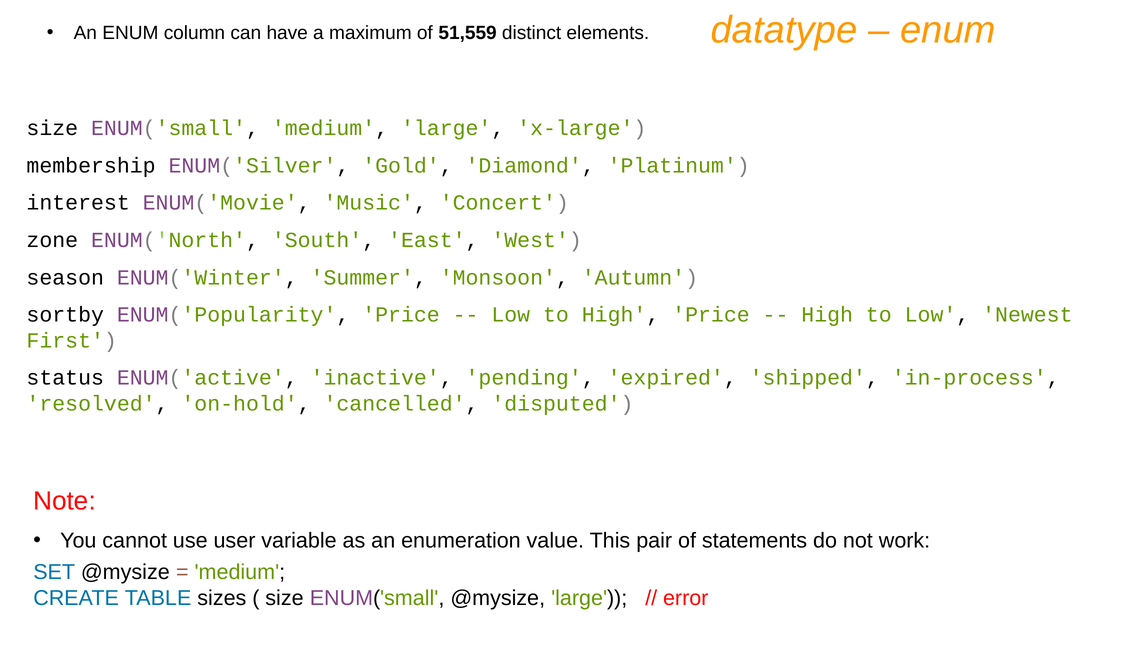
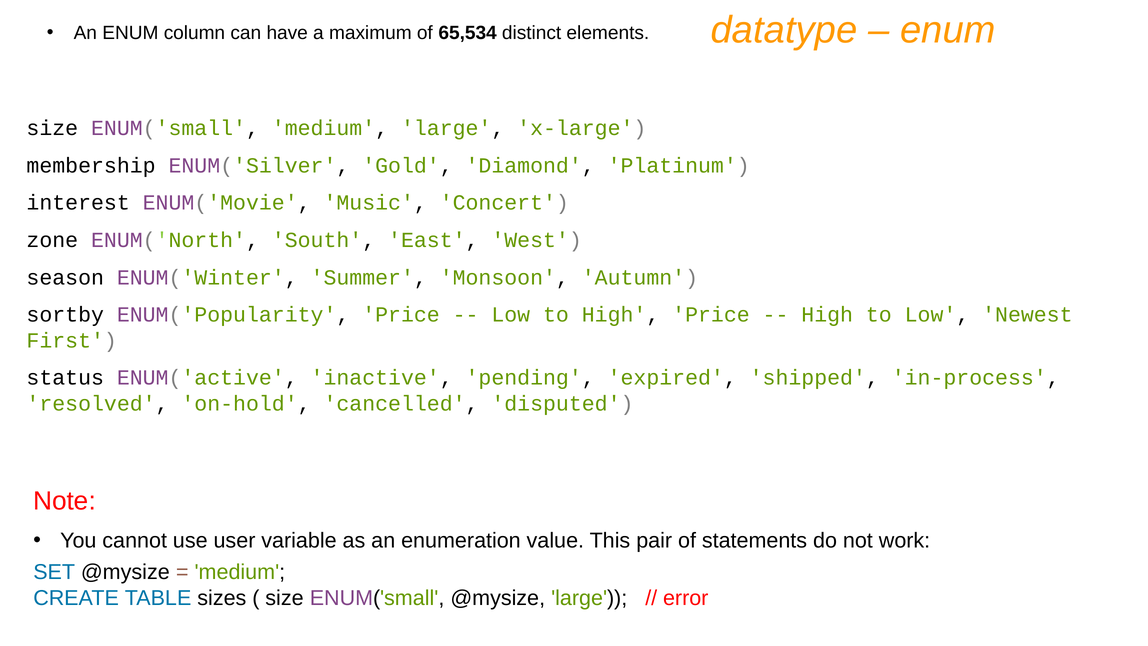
51,559: 51,559 -> 65,534
